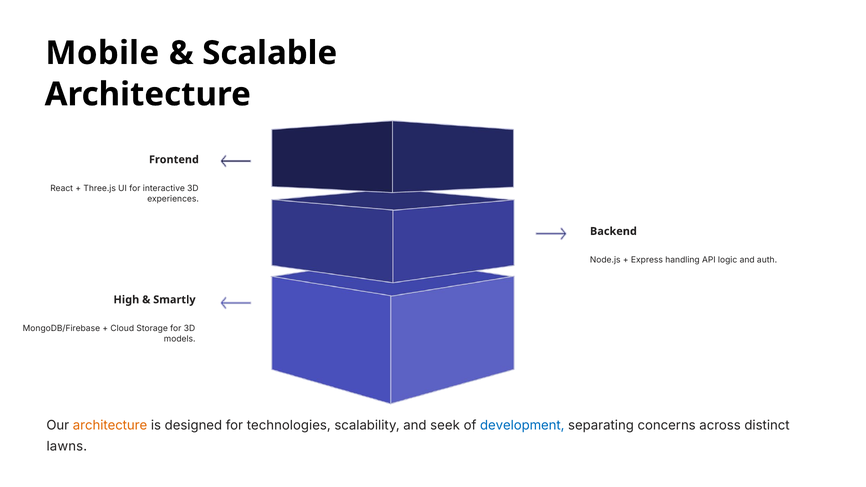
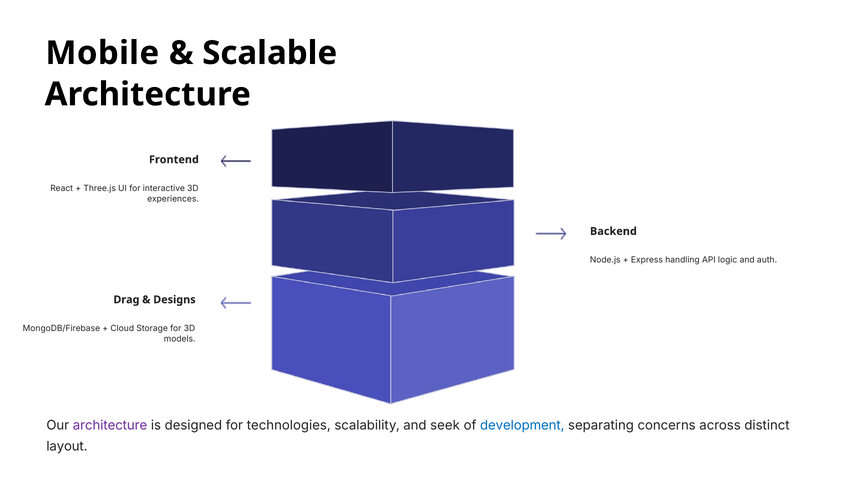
High: High -> Drag
Smartly: Smartly -> Designs
architecture at (110, 426) colour: orange -> purple
lawns: lawns -> layout
